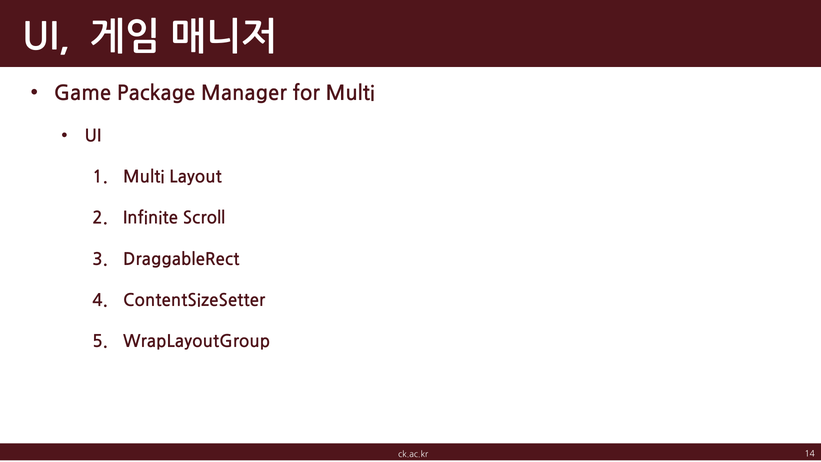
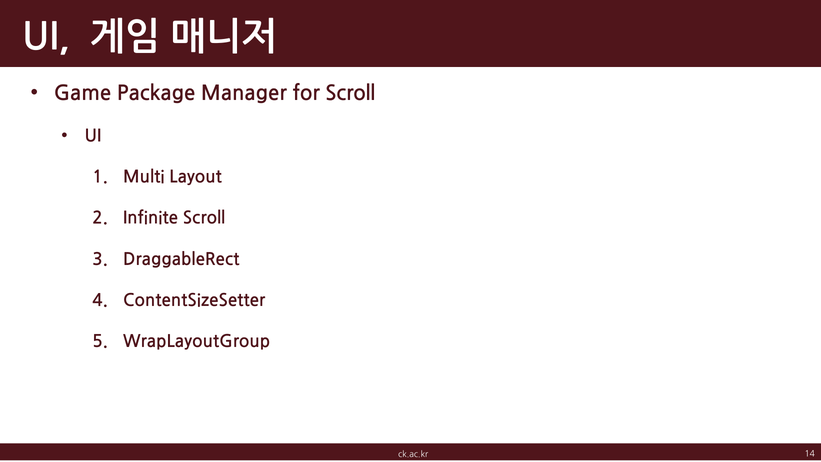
for Multi: Multi -> Scroll
